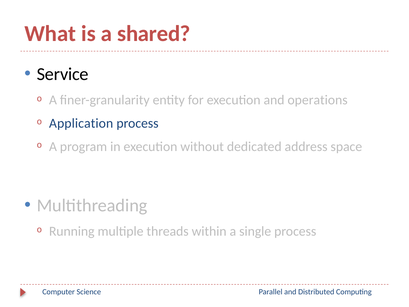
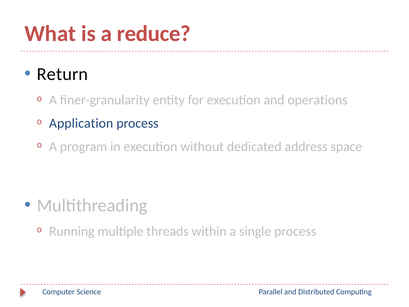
shared: shared -> reduce
Service: Service -> Return
